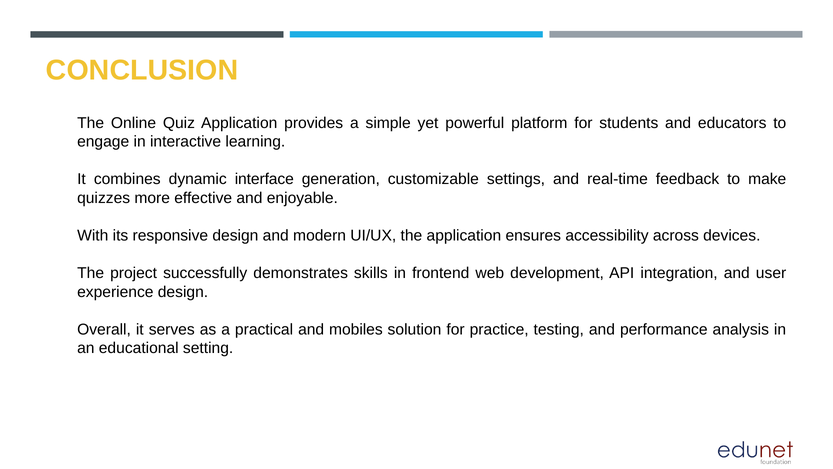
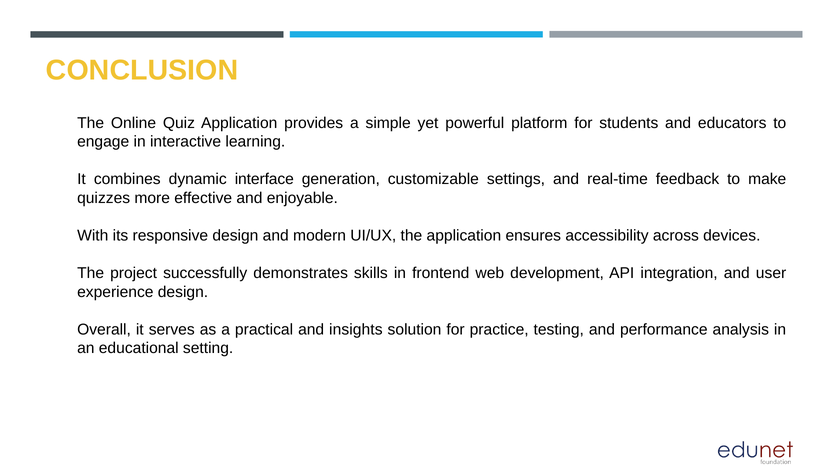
mobiles: mobiles -> insights
